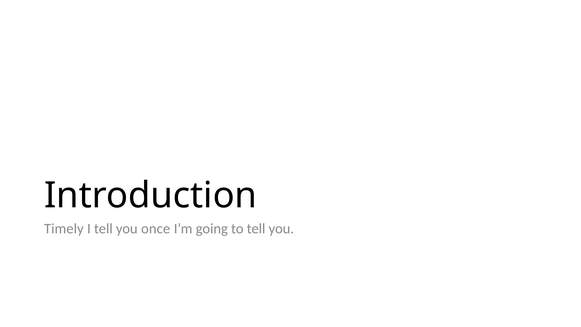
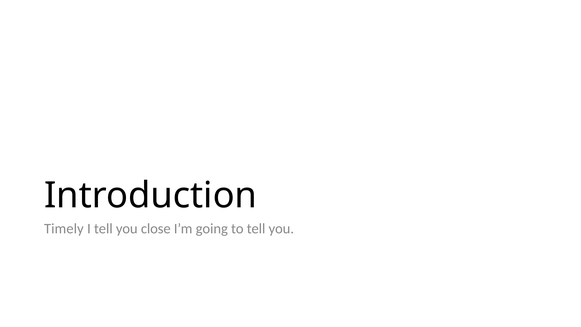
once: once -> close
